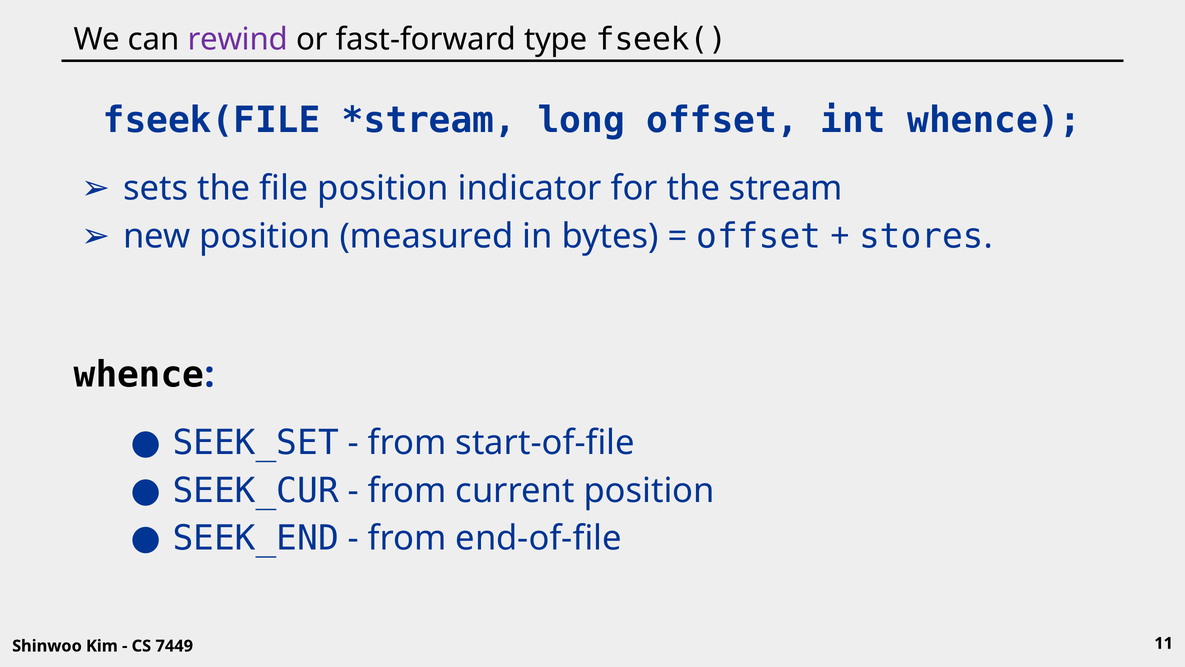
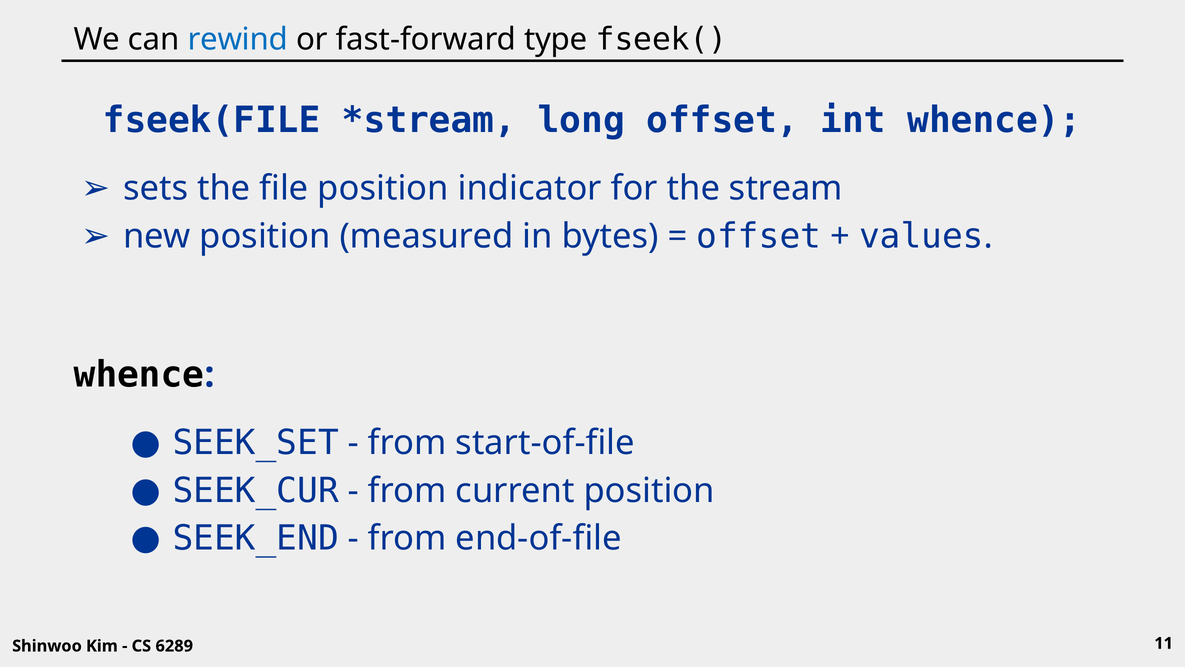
rewind colour: purple -> blue
stores: stores -> values
7449: 7449 -> 6289
